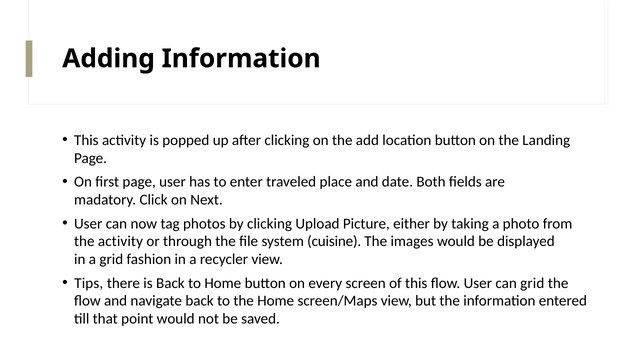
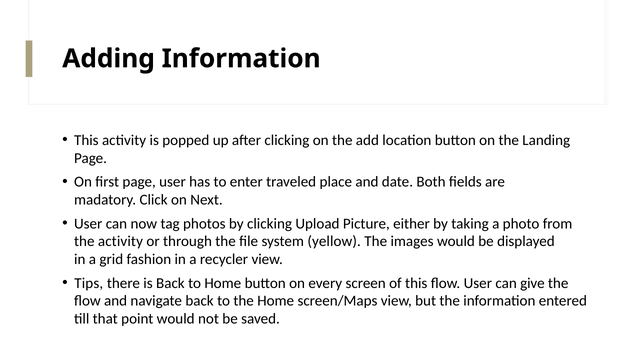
cuisine: cuisine -> yellow
can grid: grid -> give
